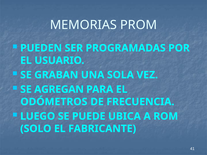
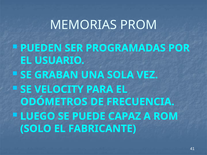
AGREGAN: AGREGAN -> VELOCITY
UBICA: UBICA -> CAPAZ
